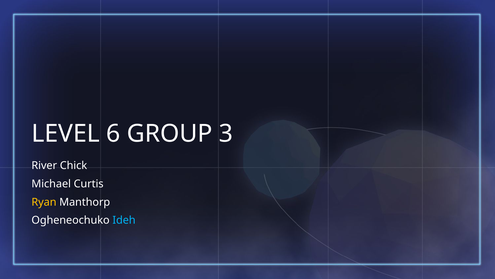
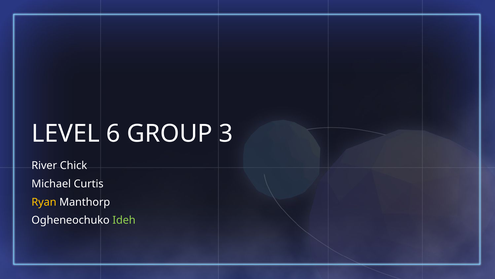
Ideh colour: light blue -> light green
